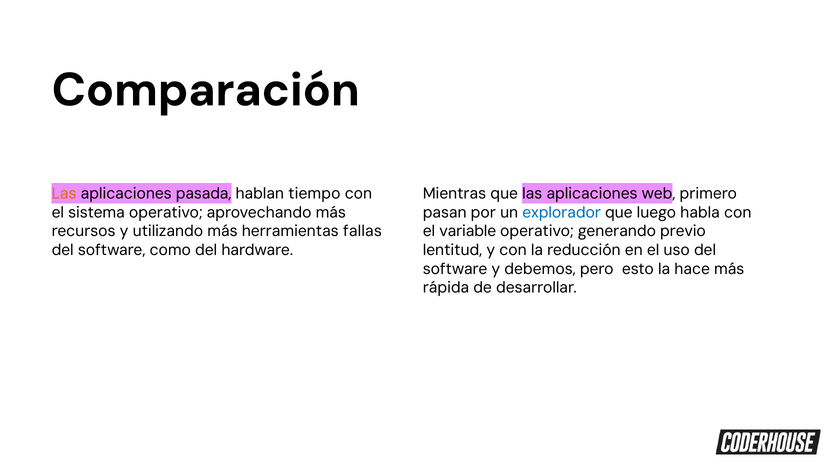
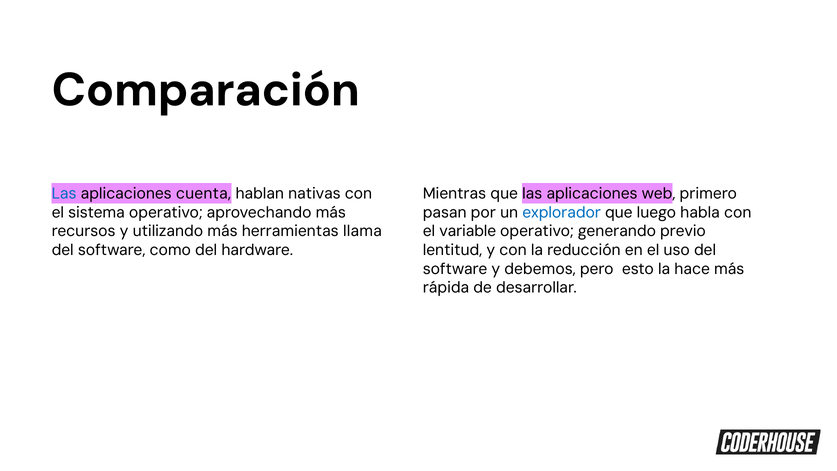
Las at (64, 193) colour: orange -> blue
pasada: pasada -> cuenta
tiempo: tiempo -> nativas
fallas: fallas -> llama
